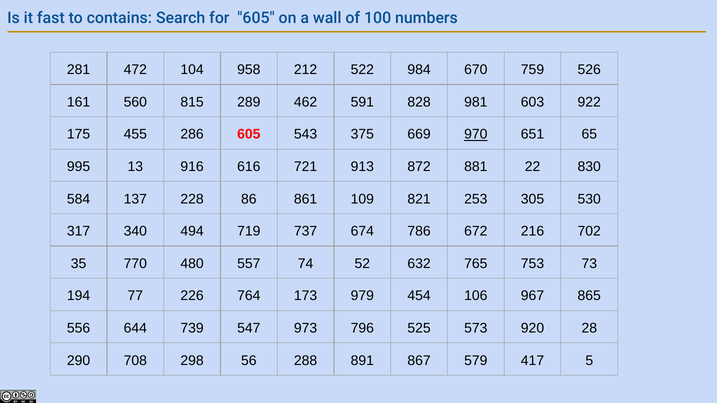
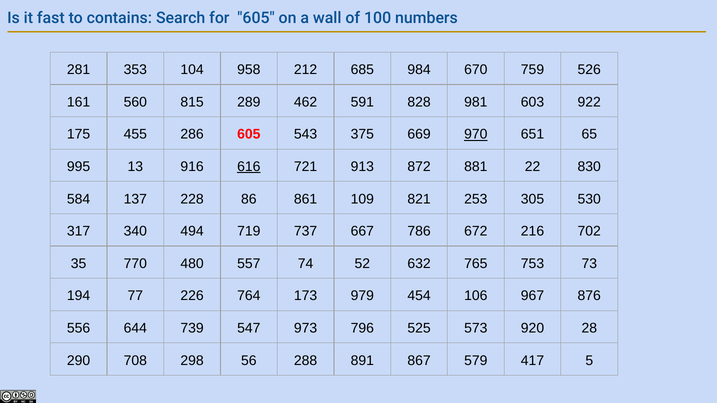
472: 472 -> 353
522: 522 -> 685
616 underline: none -> present
674: 674 -> 667
865: 865 -> 876
